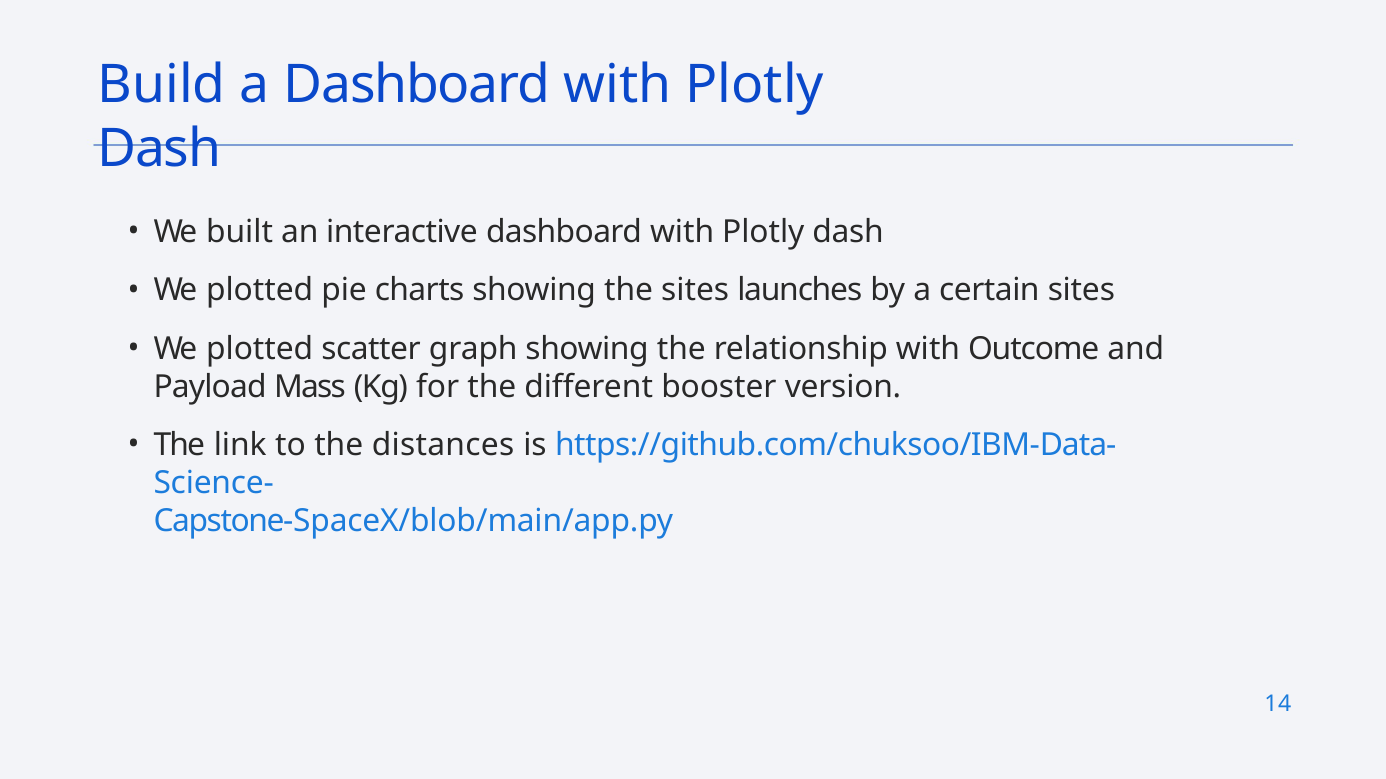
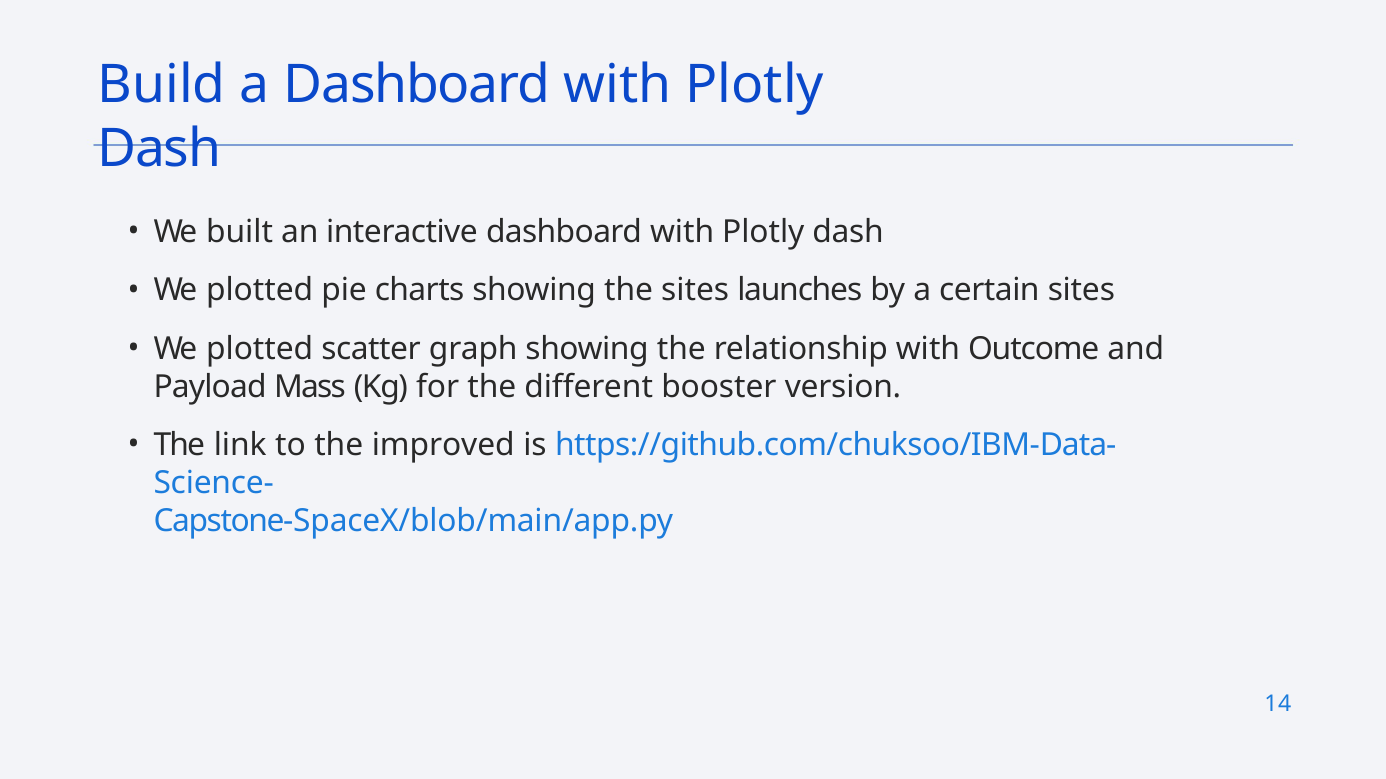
distances: distances -> improved
